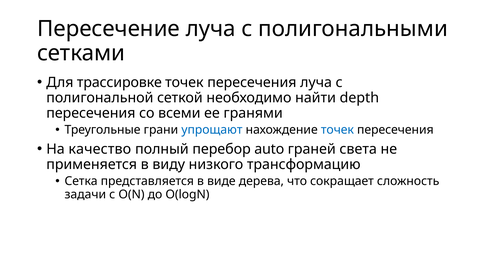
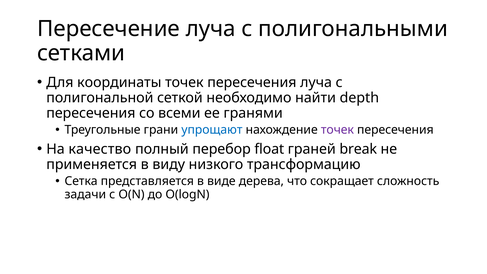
трассировке: трассировке -> координаты
точек at (337, 130) colour: blue -> purple
auto: auto -> float
света: света -> break
